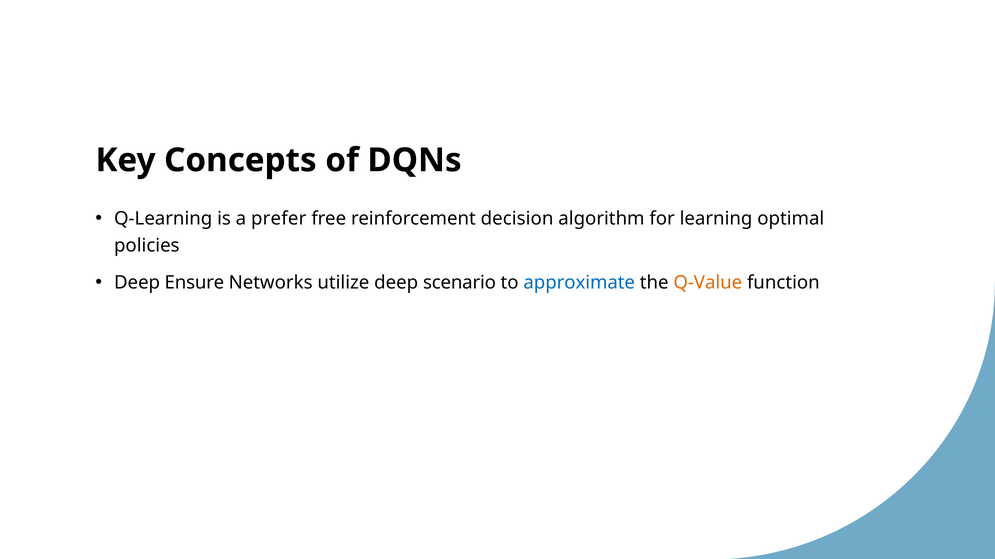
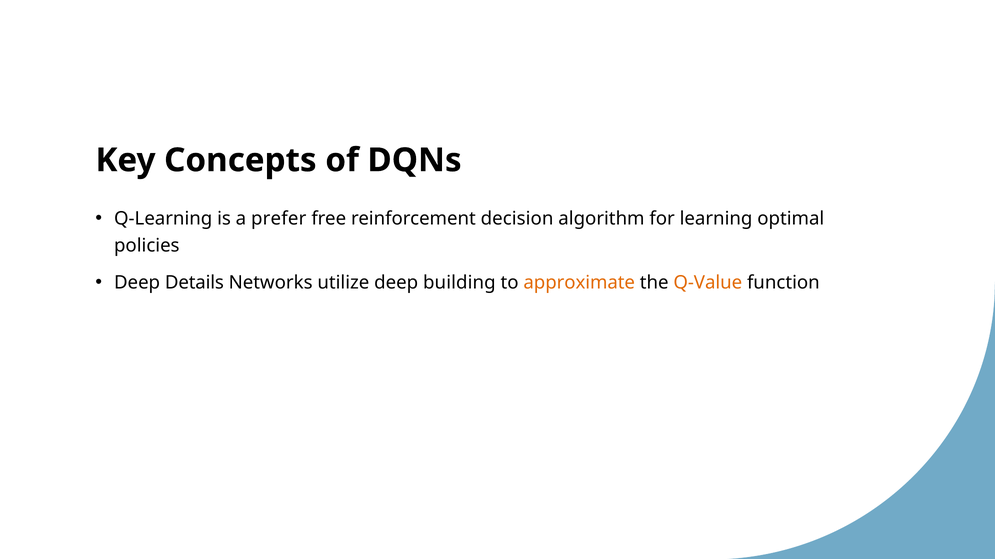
Ensure: Ensure -> Details
scenario: scenario -> building
approximate colour: blue -> orange
